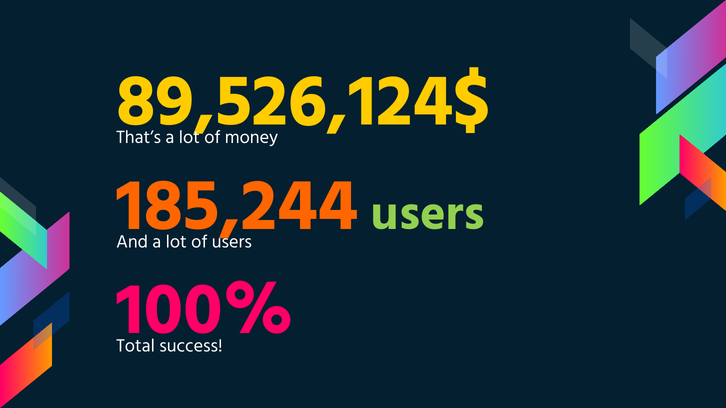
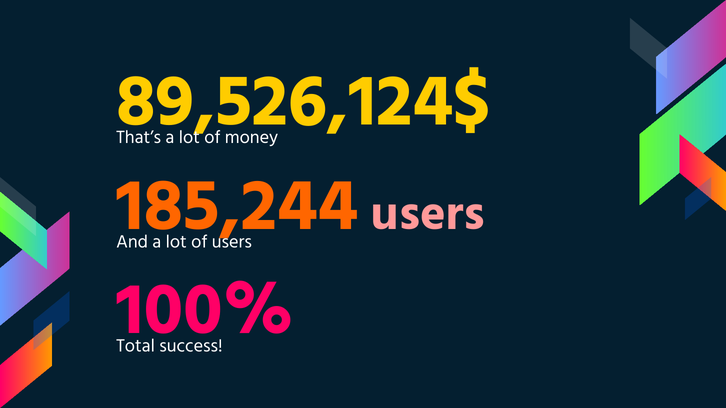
users at (428, 213) colour: light green -> pink
